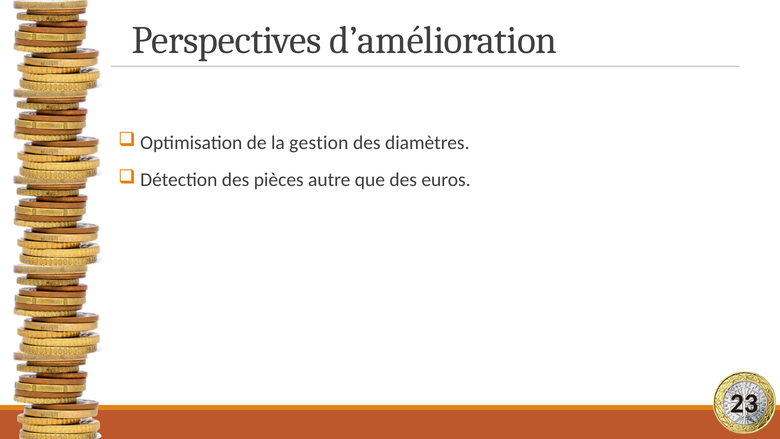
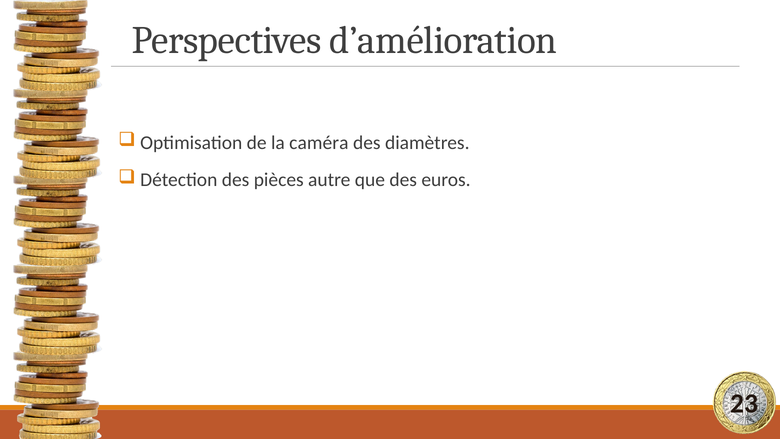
gestion: gestion -> caméra
